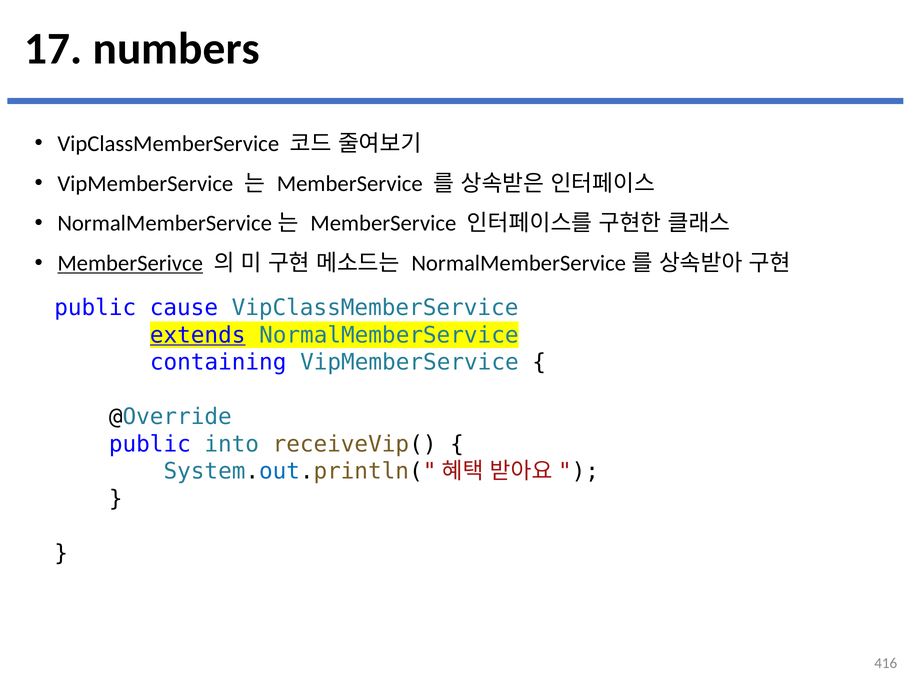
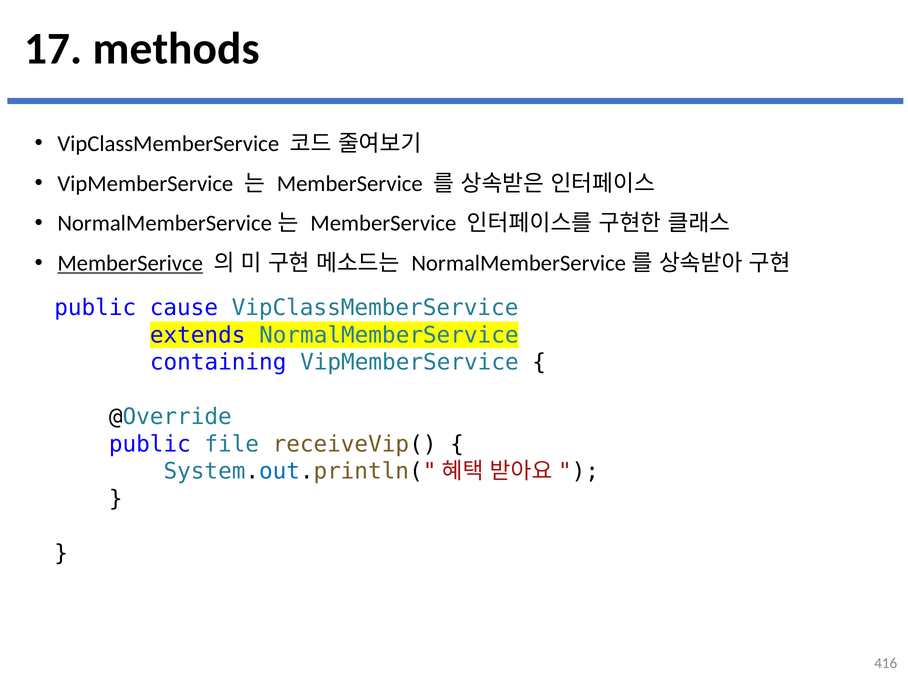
numbers: numbers -> methods
extends underline: present -> none
into: into -> file
